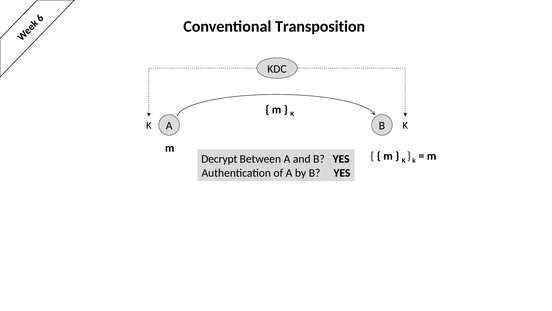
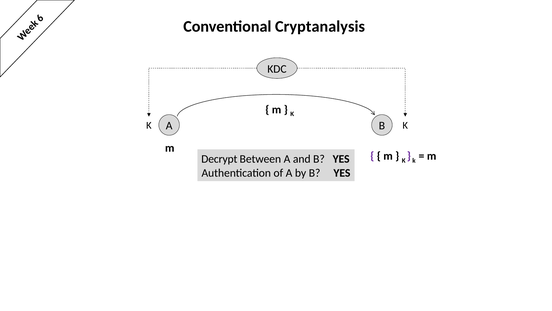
Transposition: Transposition -> Cryptanalysis
